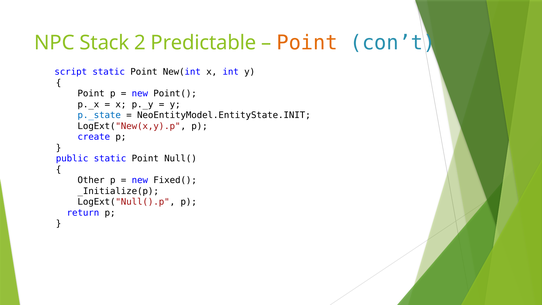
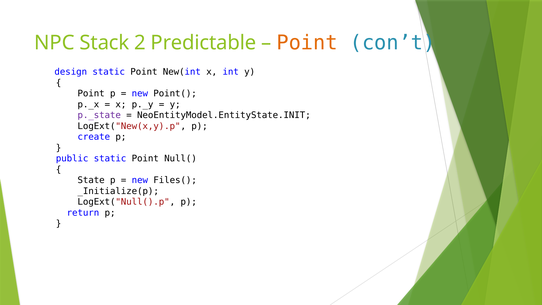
script: script -> design
p._state colour: blue -> purple
Other: Other -> State
Fixed(: Fixed( -> Files(
